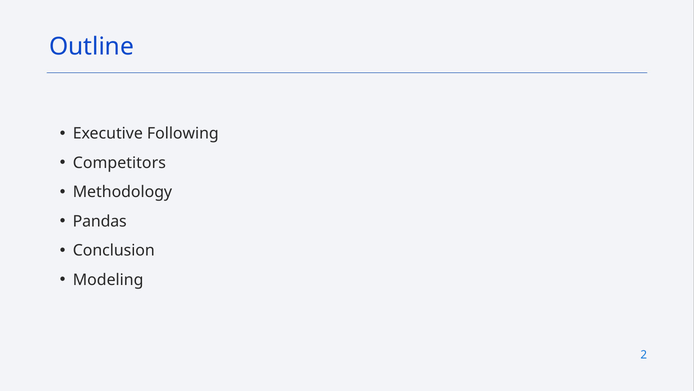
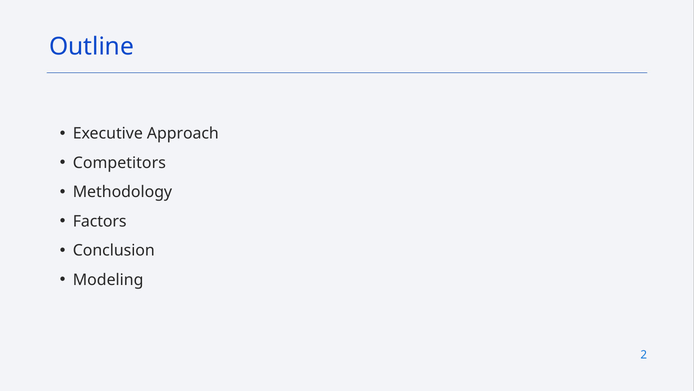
Following: Following -> Approach
Pandas: Pandas -> Factors
